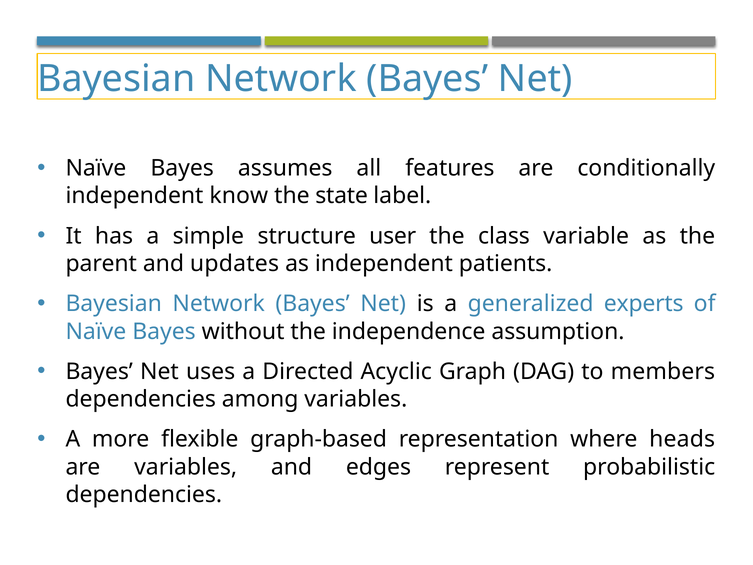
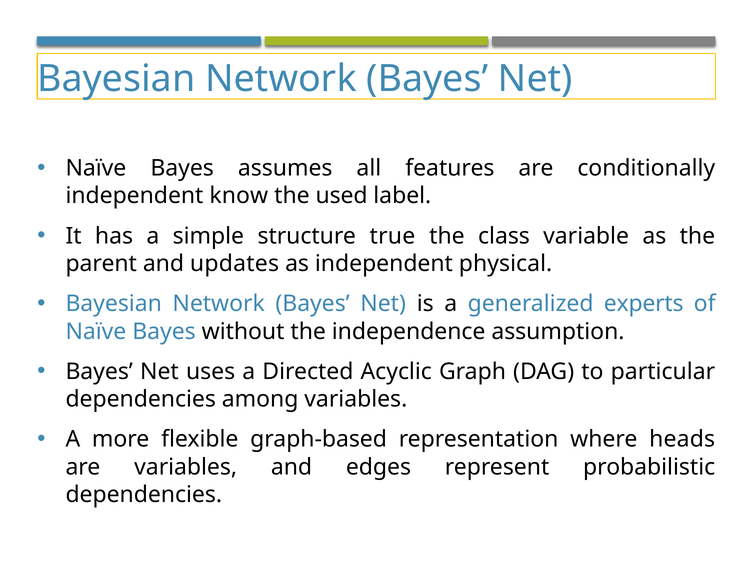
state: state -> used
user: user -> true
patients: patients -> physical
members: members -> particular
